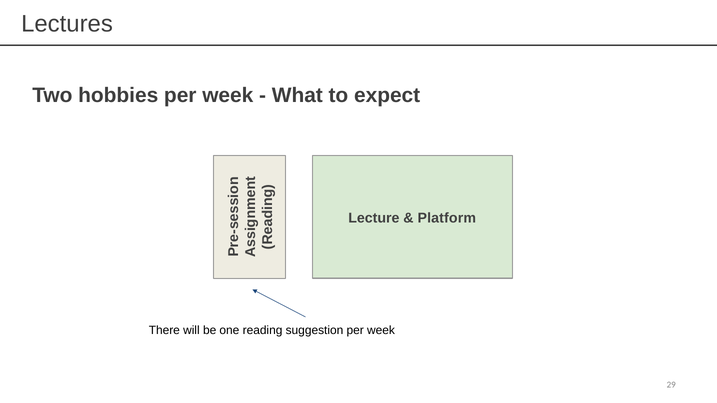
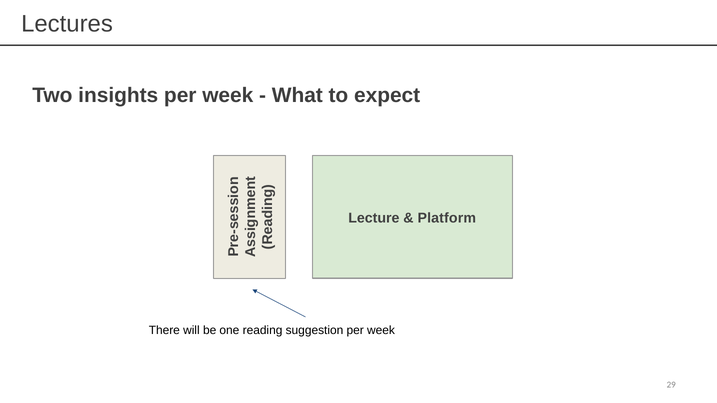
hobbies: hobbies -> insights
